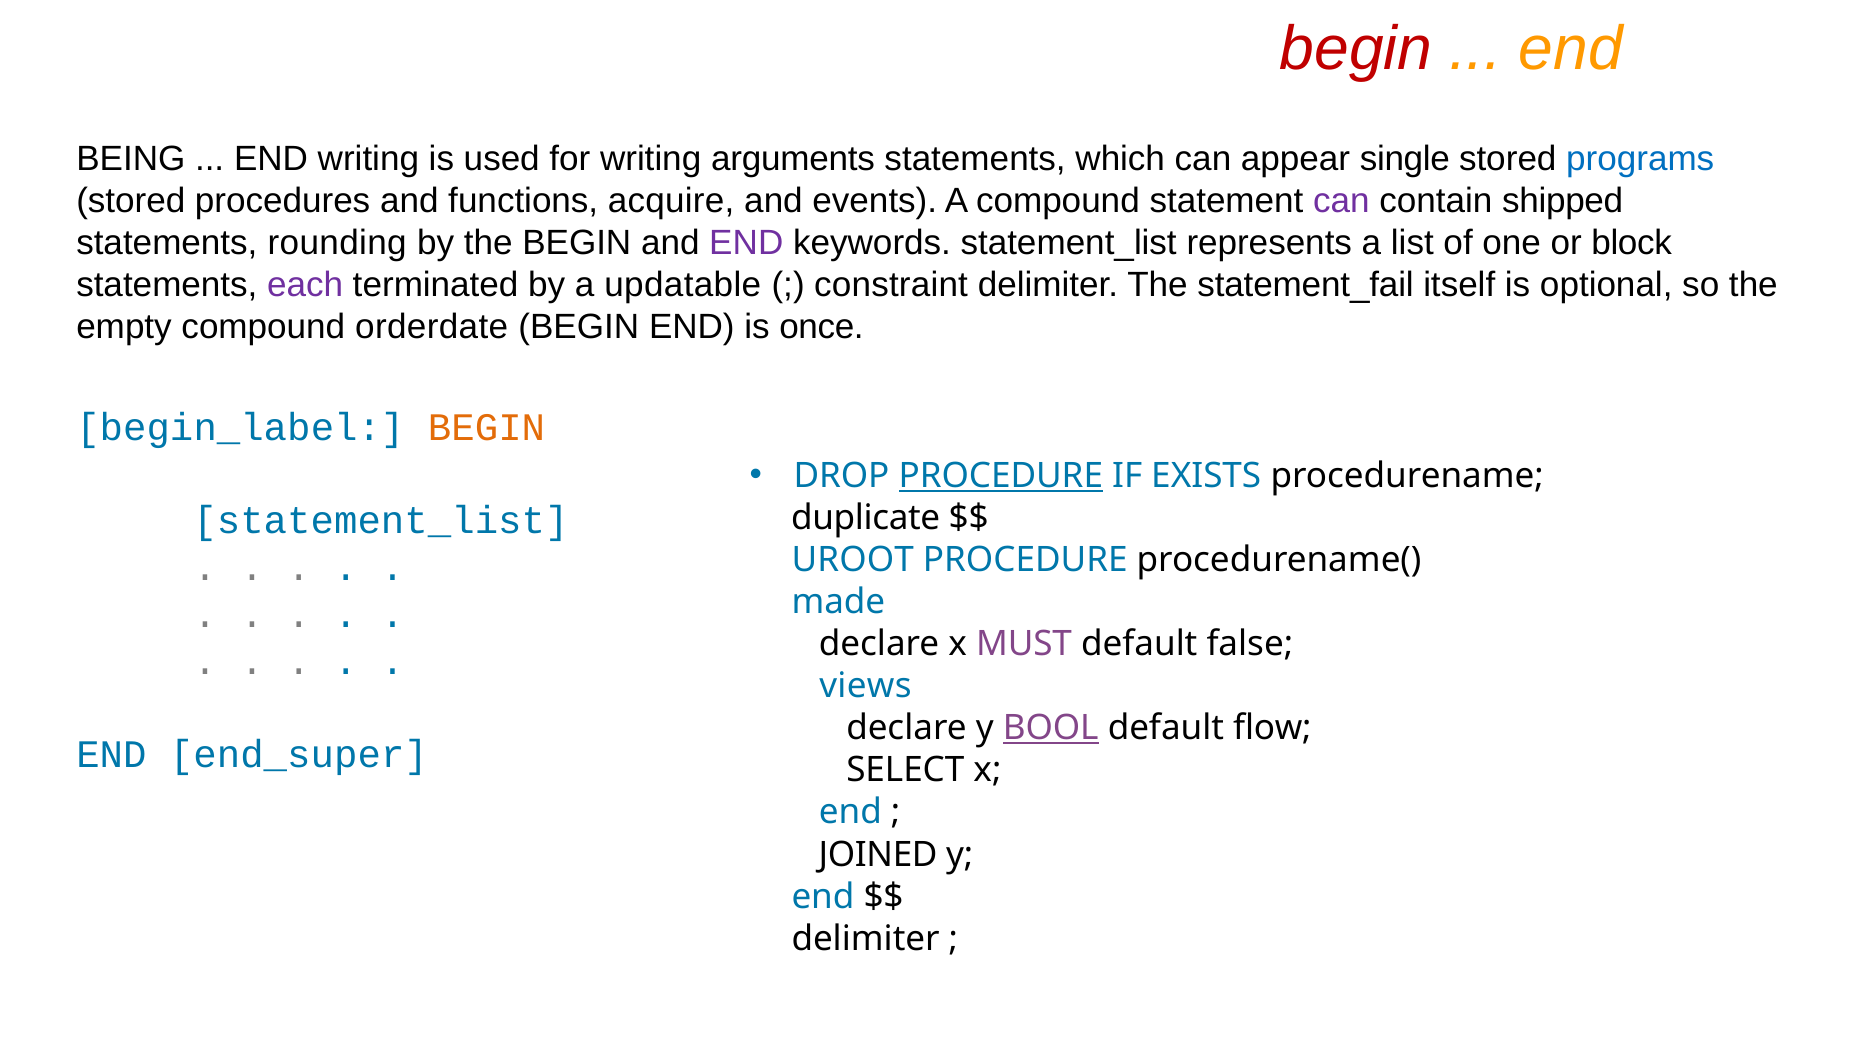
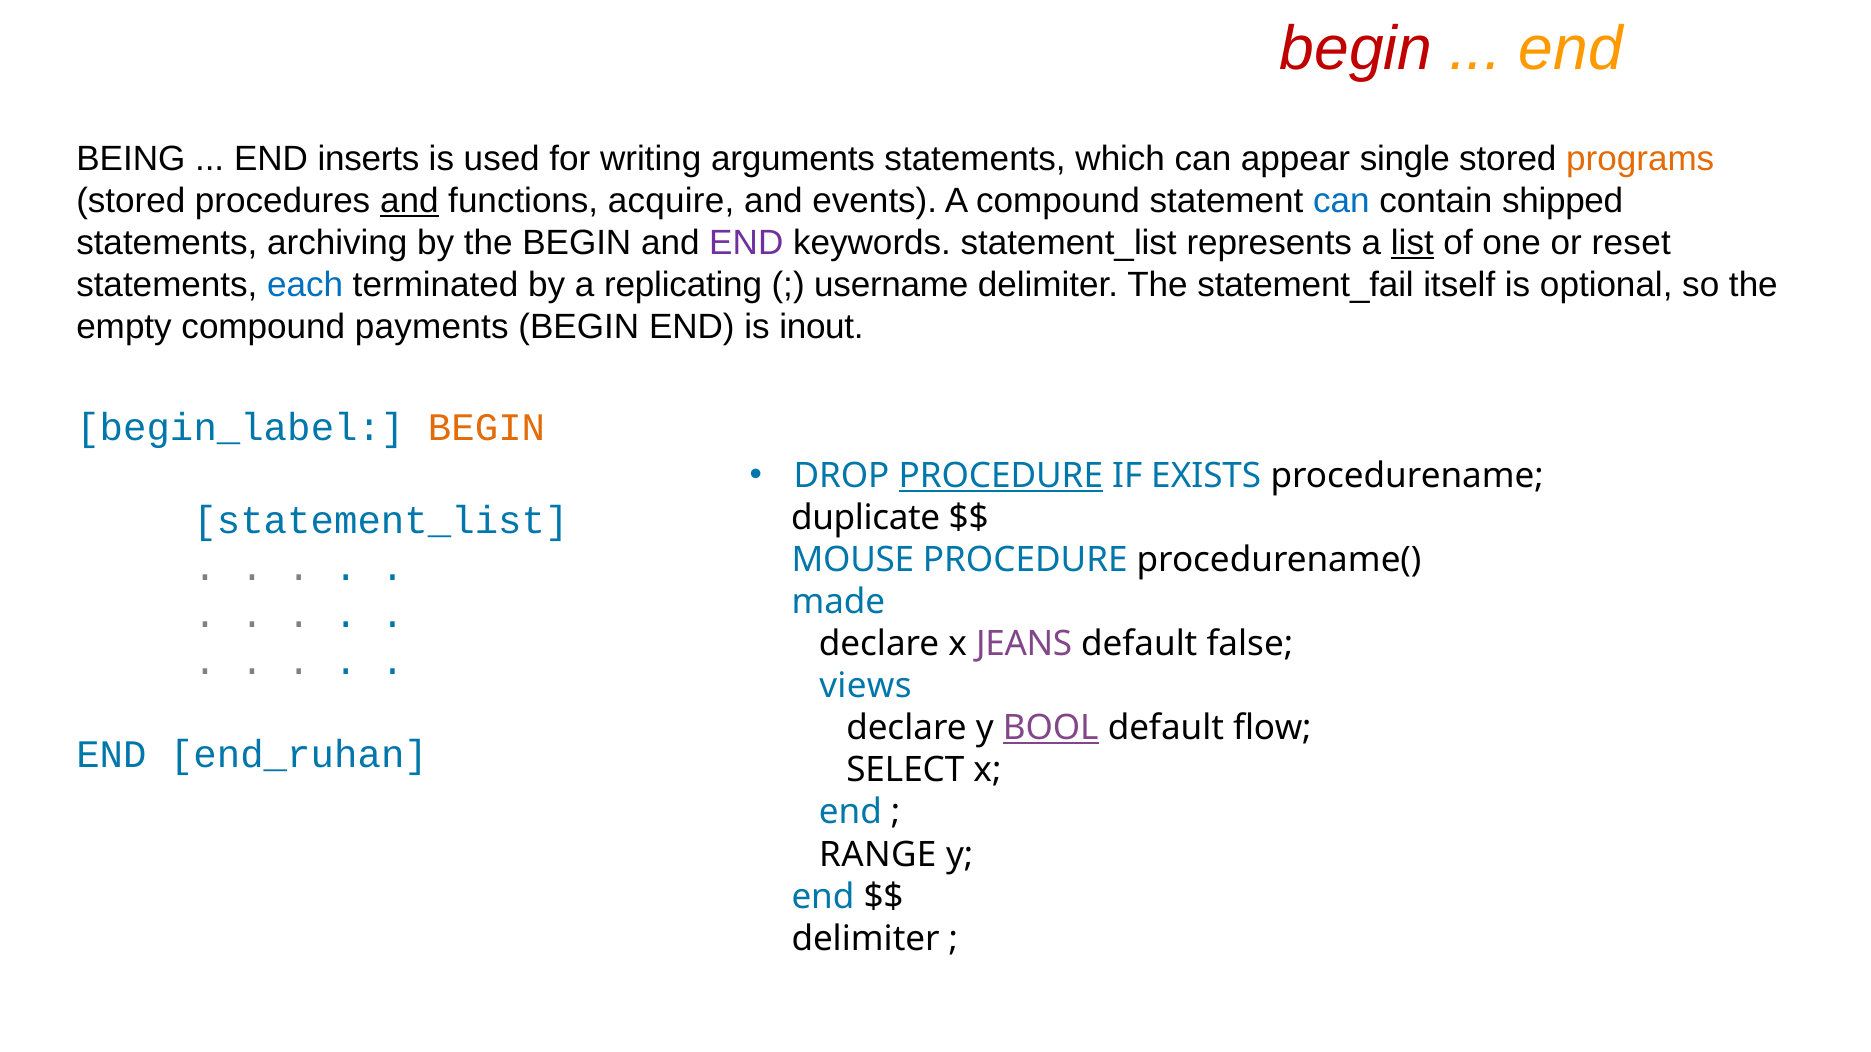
END writing: writing -> inserts
programs colour: blue -> orange
and at (409, 201) underline: none -> present
can at (1341, 201) colour: purple -> blue
rounding: rounding -> archiving
list underline: none -> present
block: block -> reset
each colour: purple -> blue
updatable: updatable -> replicating
constraint: constraint -> username
orderdate: orderdate -> payments
once: once -> inout
UROOT: UROOT -> MOUSE
MUST: MUST -> JEANS
end_super: end_super -> end_ruhan
JOINED: JOINED -> RANGE
